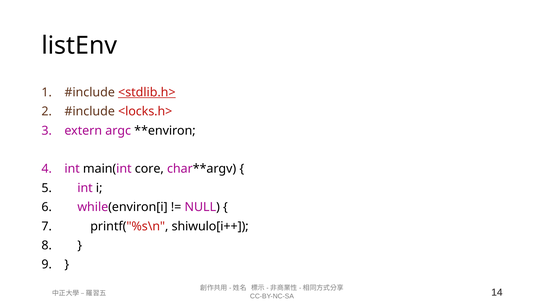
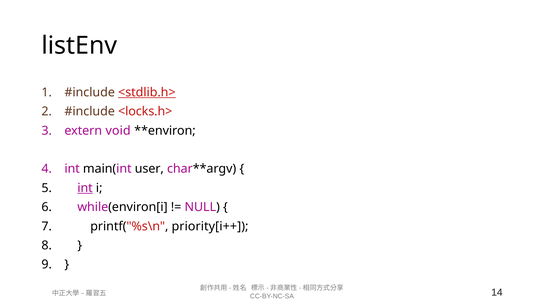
argc: argc -> void
core: core -> user
int at (85, 188) underline: none -> present
shiwulo[i++: shiwulo[i++ -> priority[i++
